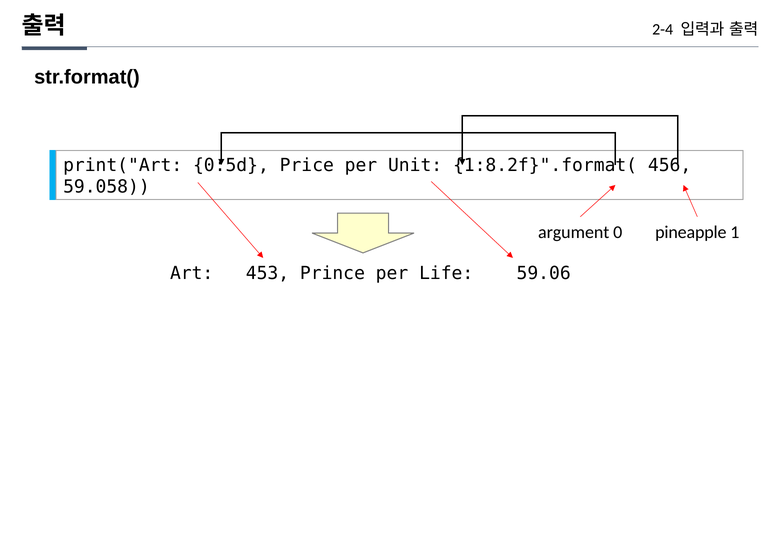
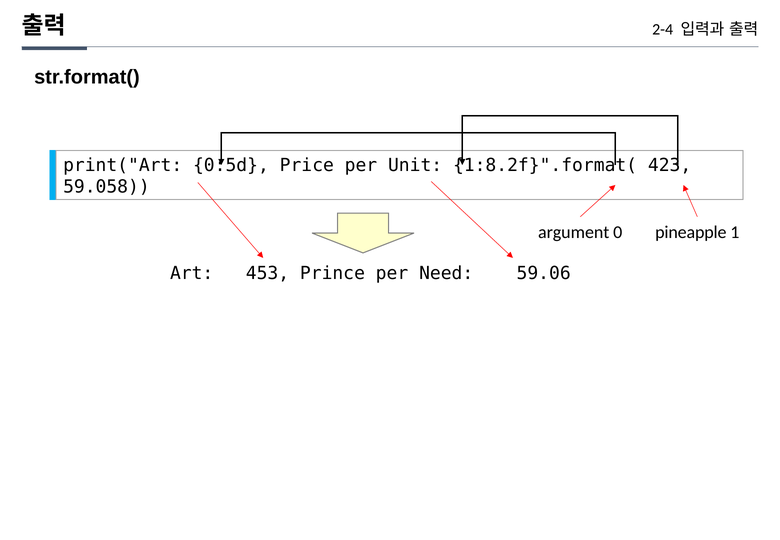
456: 456 -> 423
Life: Life -> Need
